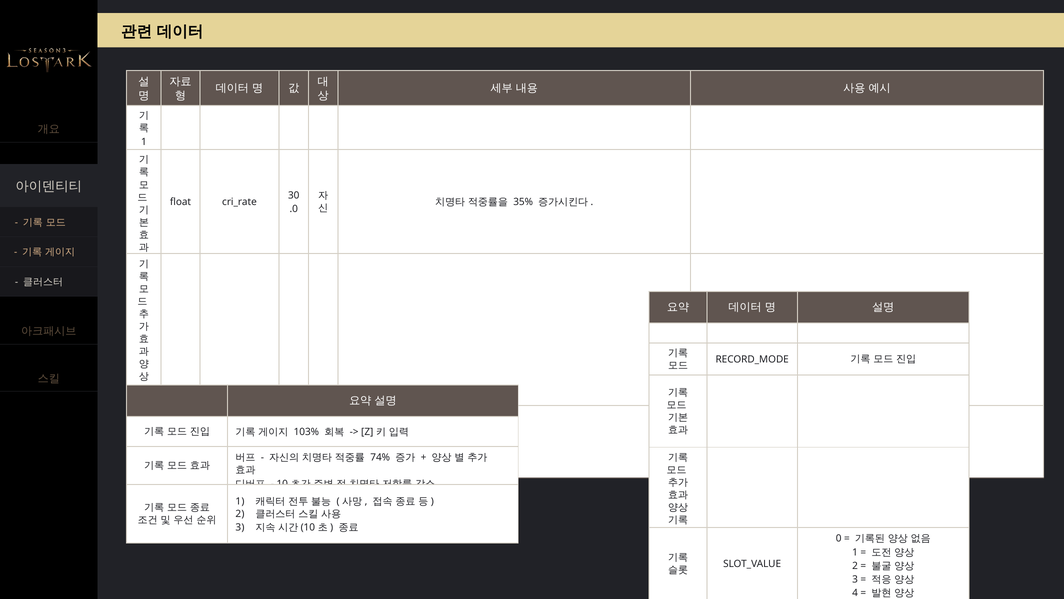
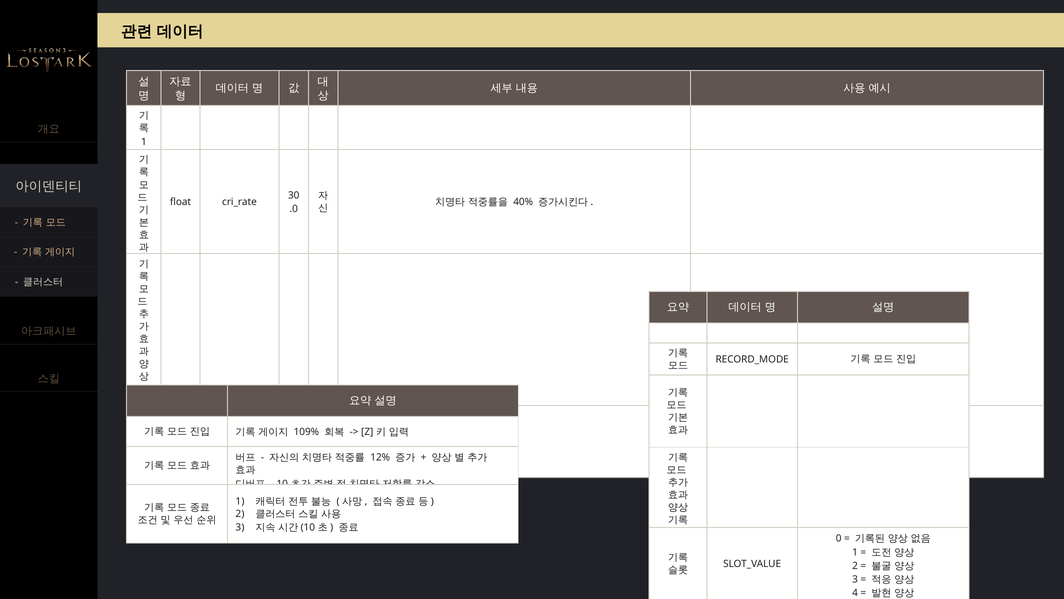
35%: 35% -> 40%
103%: 103% -> 109%
74%: 74% -> 12%
